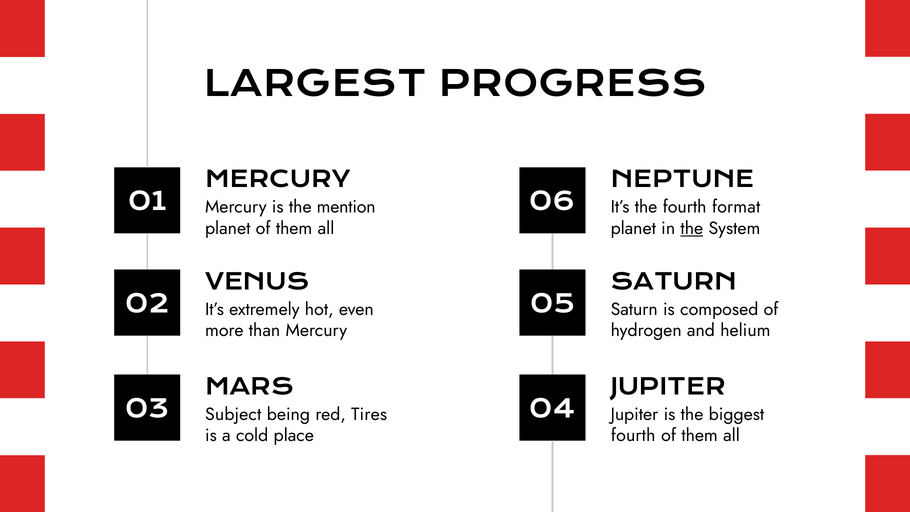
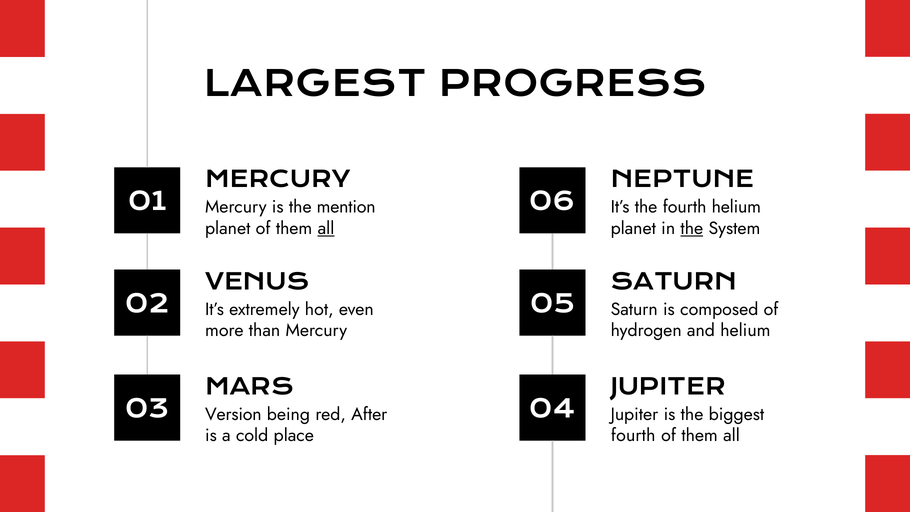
fourth format: format -> helium
all at (326, 228) underline: none -> present
Subject: Subject -> Version
Tires: Tires -> After
